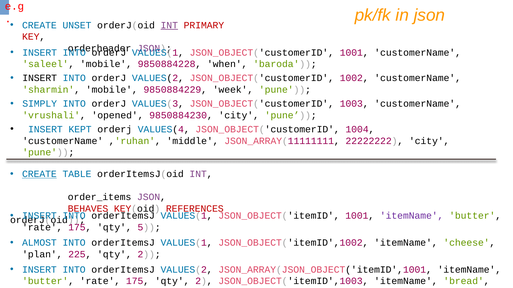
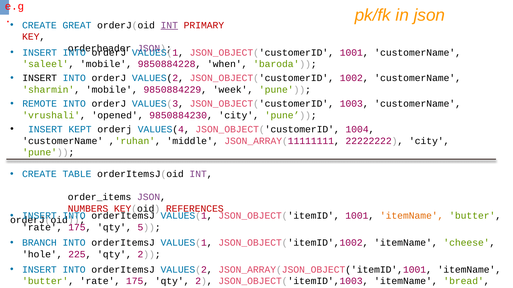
UNSET: UNSET -> GREAT
SIMPLY: SIMPLY -> REMOTE
CREATE at (39, 174) underline: present -> none
BEHAVES: BEHAVES -> NUMBERS
itemName at (412, 216) colour: purple -> orange
ALMOST: ALMOST -> BRANCH
plan: plan -> hole
